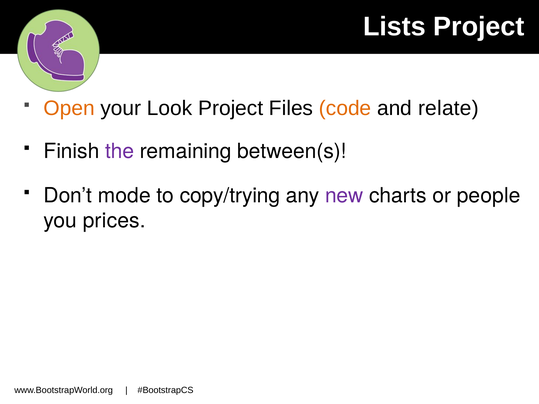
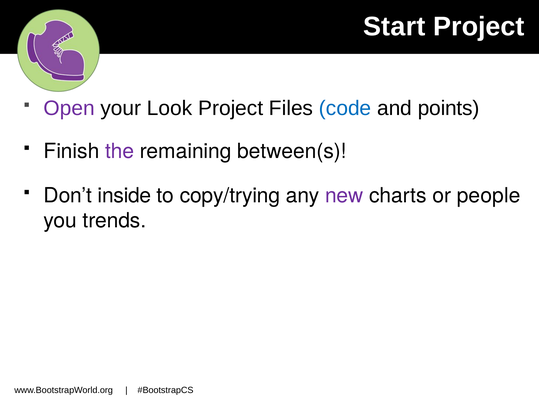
Lists: Lists -> Start
Open colour: orange -> purple
code colour: orange -> blue
relate: relate -> points
mode: mode -> inside
prices: prices -> trends
